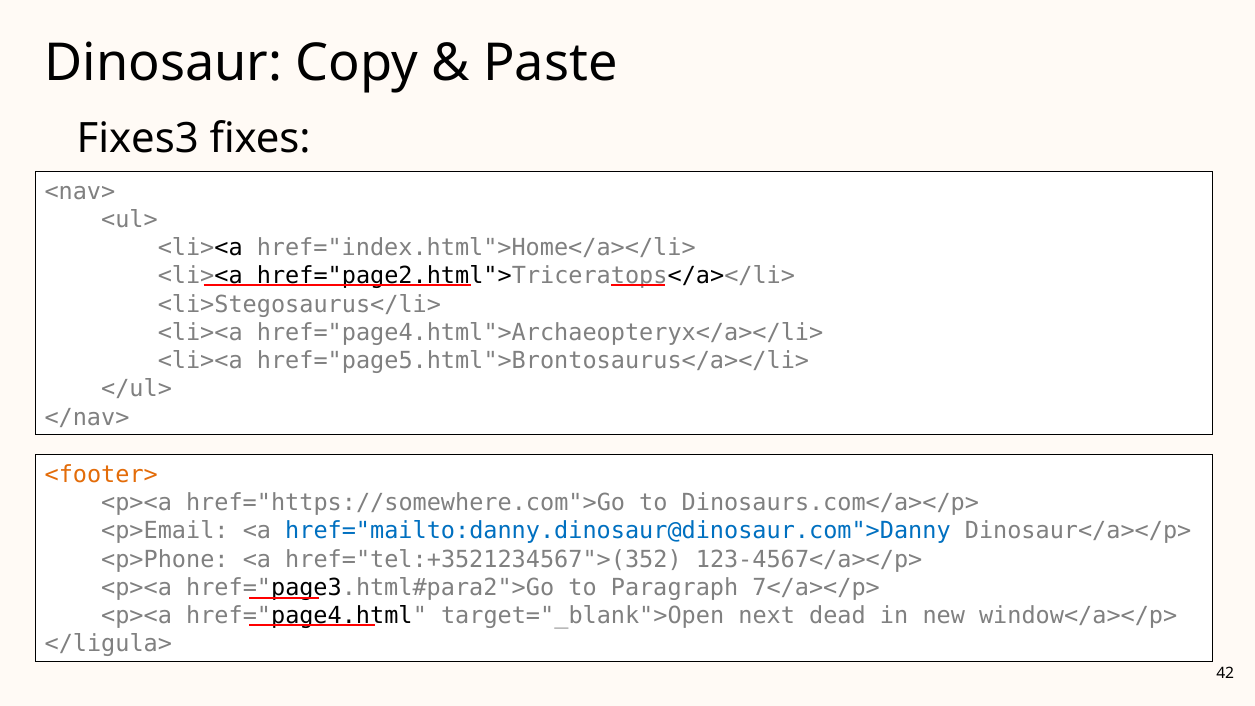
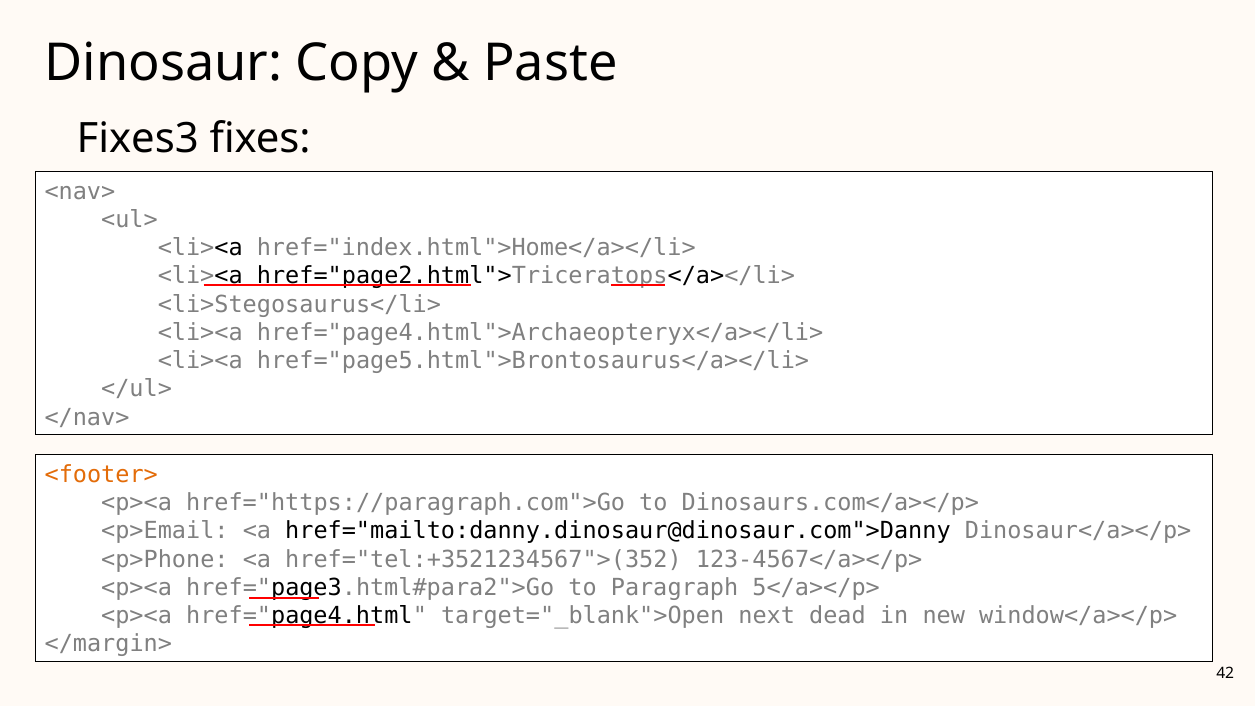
href="https://somewhere.com">Go: href="https://somewhere.com">Go -> href="https://paragraph.com">Go
href="mailto:danny.dinosaur@dinosaur.com">Danny colour: blue -> black
7</a></p>: 7</a></p> -> 5</a></p>
</ligula>: </ligula> -> </margin>
